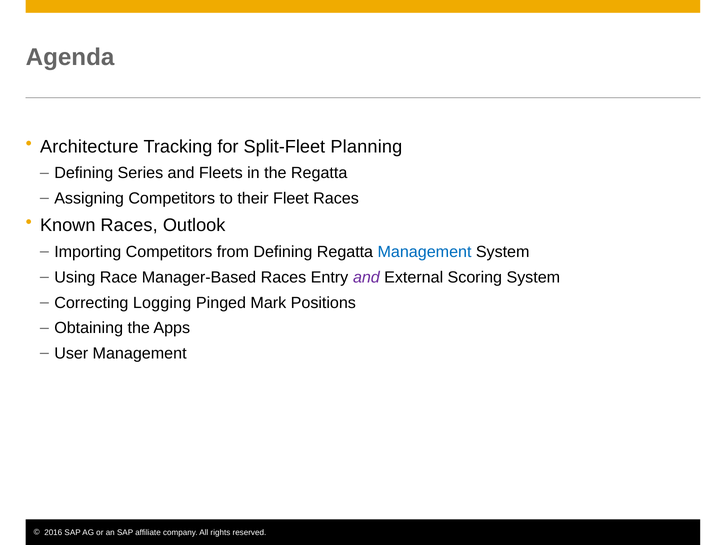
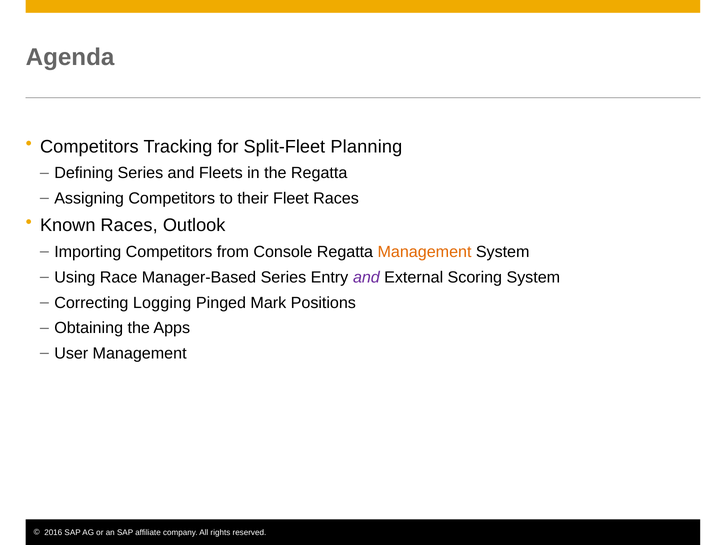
Architecture at (89, 146): Architecture -> Competitors
from Defining: Defining -> Console
Management at (425, 252) colour: blue -> orange
Manager-Based Races: Races -> Series
